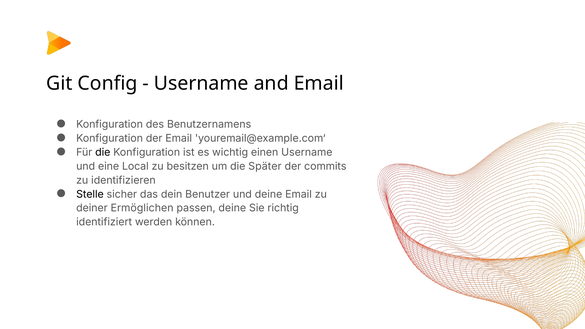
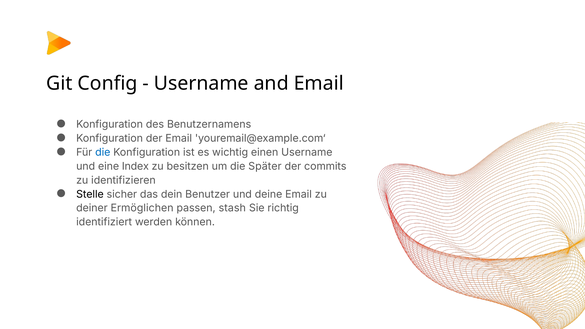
die at (103, 152) colour: black -> blue
Local: Local -> Index
passen deine: deine -> stash
